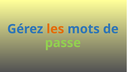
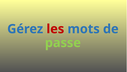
les colour: orange -> red
